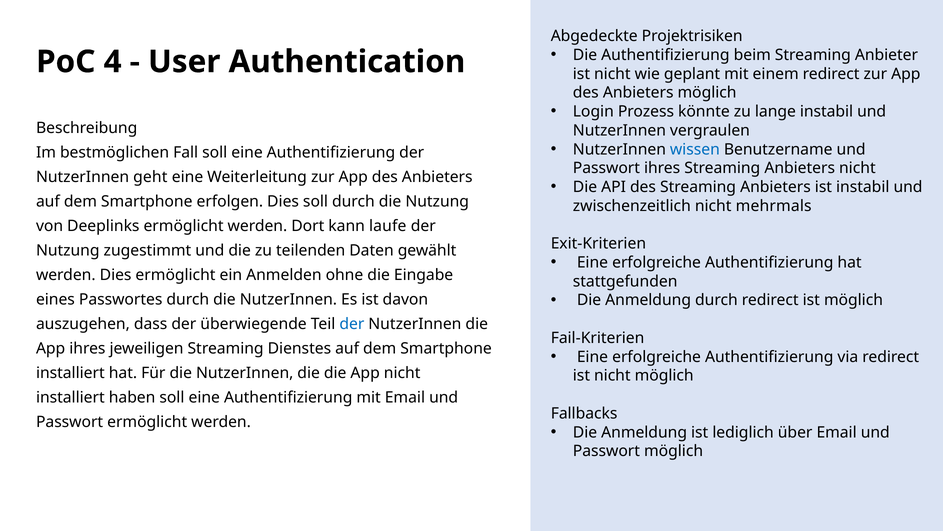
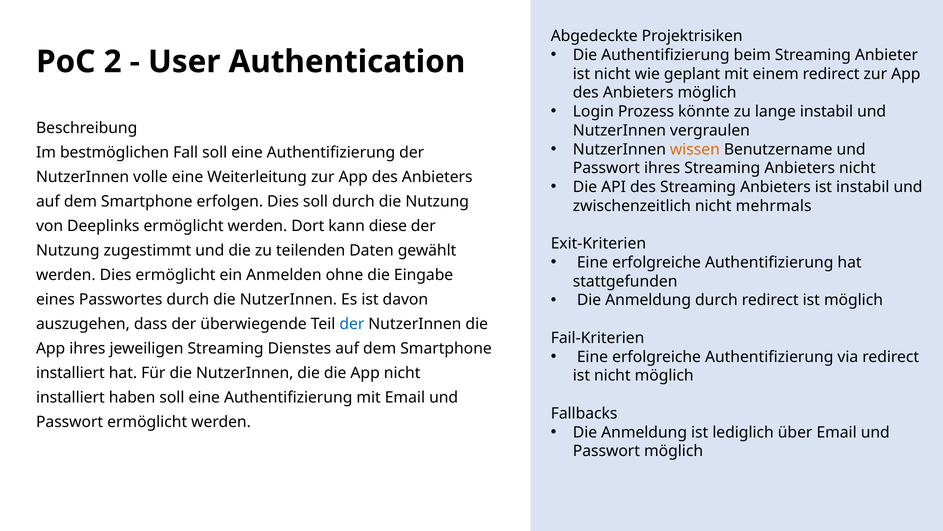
4: 4 -> 2
wissen colour: blue -> orange
geht: geht -> volle
laufe: laufe -> diese
